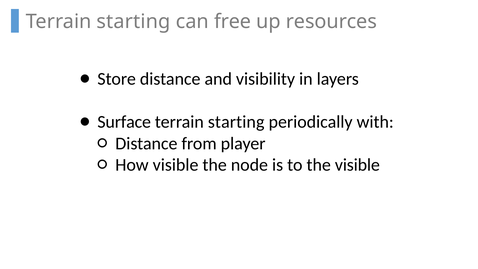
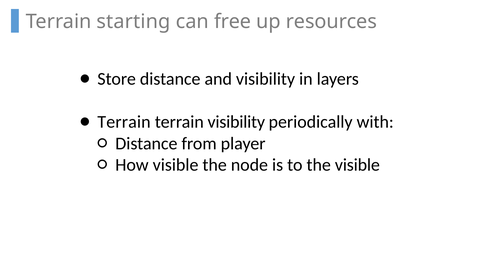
Surface at (124, 122): Surface -> Terrain
starting at (236, 122): starting -> visibility
